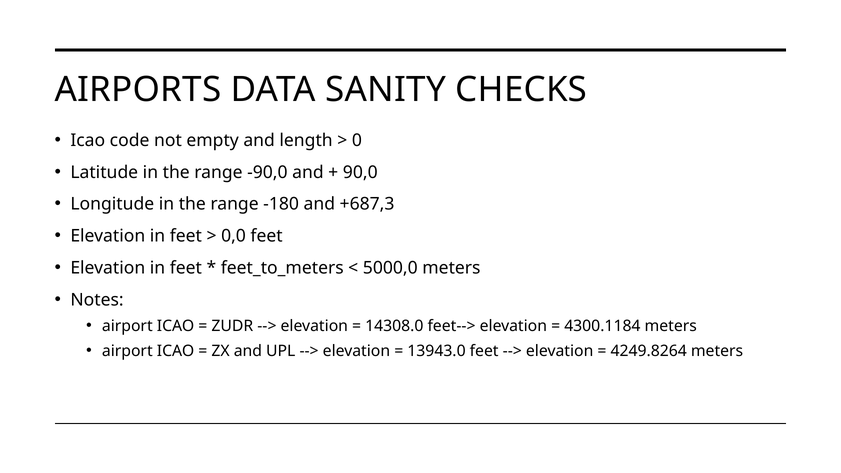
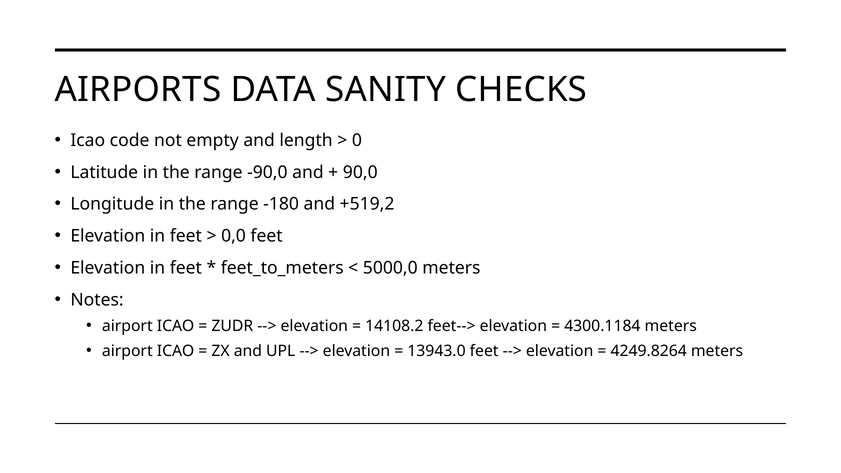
+687,3: +687,3 -> +519,2
14308.0: 14308.0 -> 14108.2
